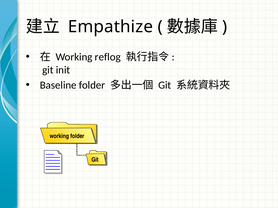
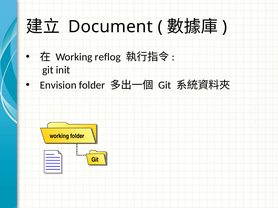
Empathize: Empathize -> Document
Baseline: Baseline -> Envision
